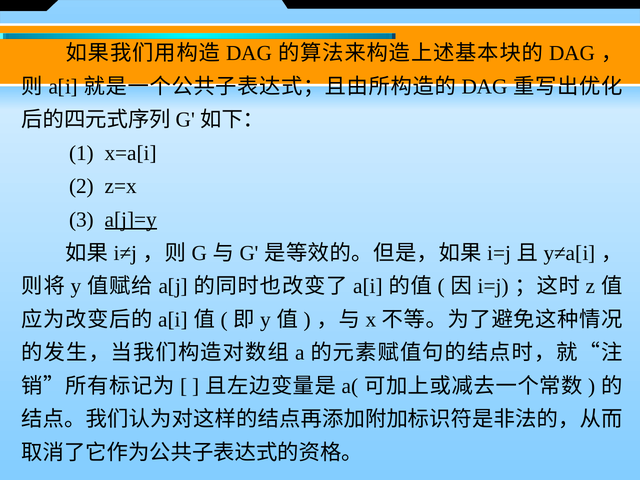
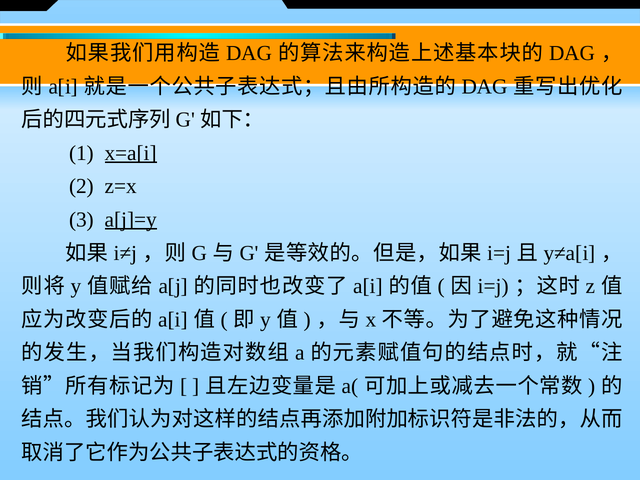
x=a[i underline: none -> present
